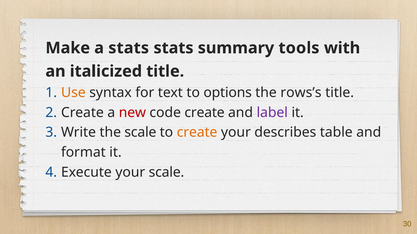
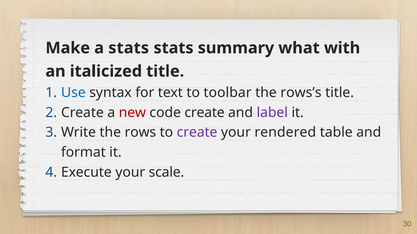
tools: tools -> what
Use colour: orange -> blue
options: options -> toolbar
the scale: scale -> rows
create at (197, 133) colour: orange -> purple
describes: describes -> rendered
